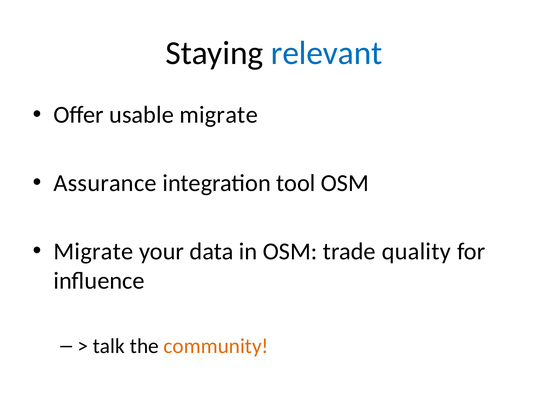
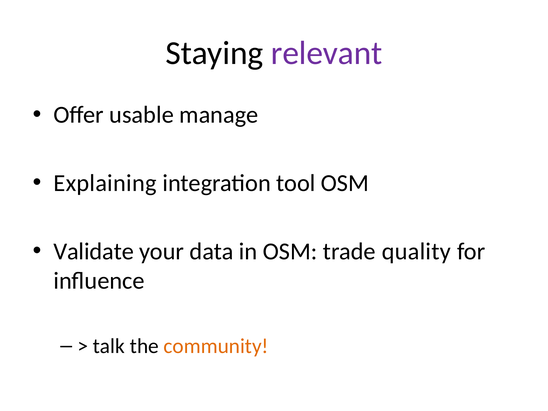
relevant colour: blue -> purple
usable migrate: migrate -> manage
Assurance: Assurance -> Explaining
Migrate at (93, 251): Migrate -> Validate
